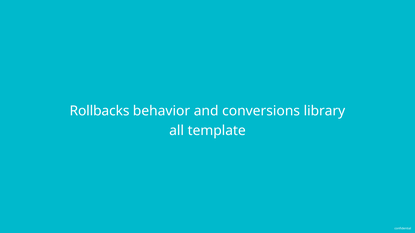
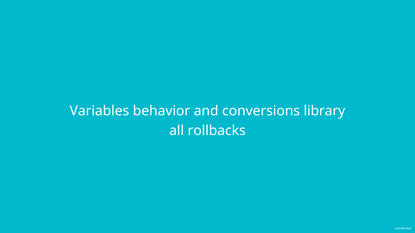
Rollbacks: Rollbacks -> Variables
template: template -> rollbacks
